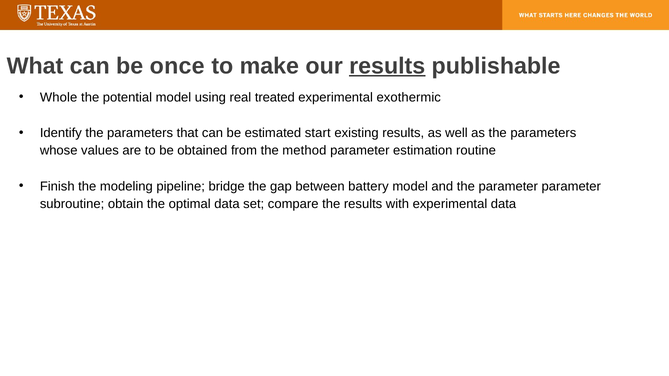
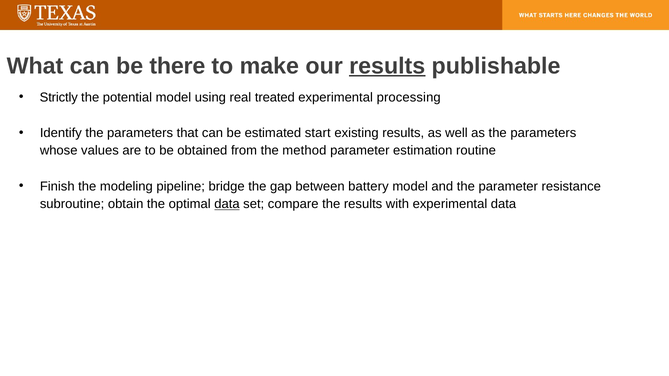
once: once -> there
Whole: Whole -> Strictly
exothermic: exothermic -> processing
parameter parameter: parameter -> resistance
data at (227, 204) underline: none -> present
